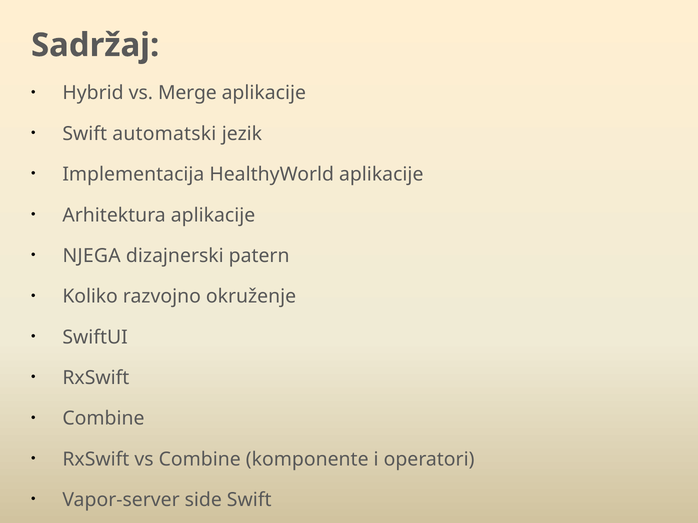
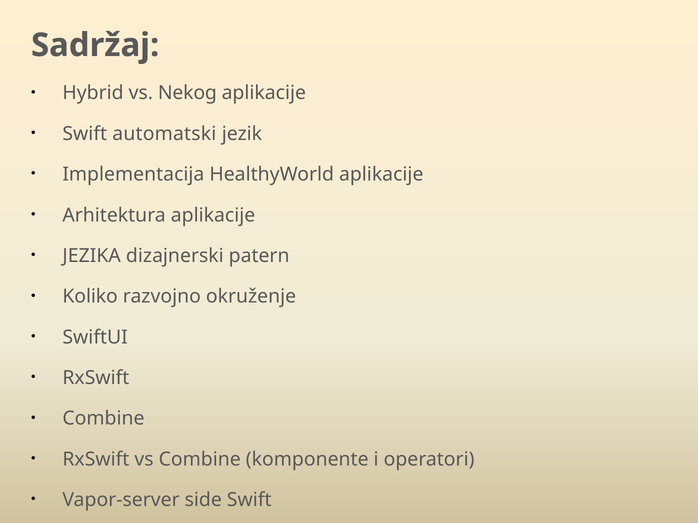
Merge: Merge -> Nekog
NJEGA: NJEGA -> JEZIKA
